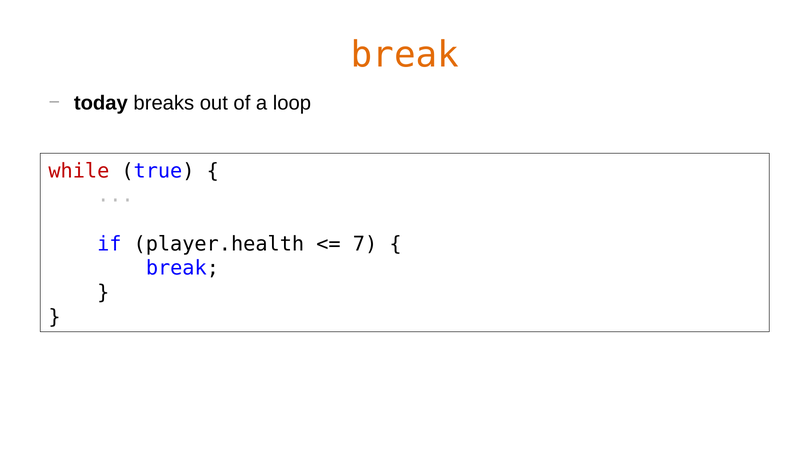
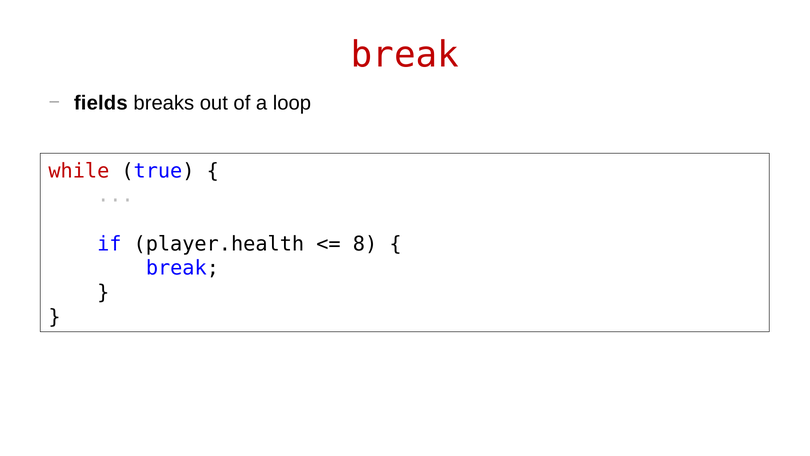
break at (405, 55) colour: orange -> red
today: today -> fields
7: 7 -> 8
